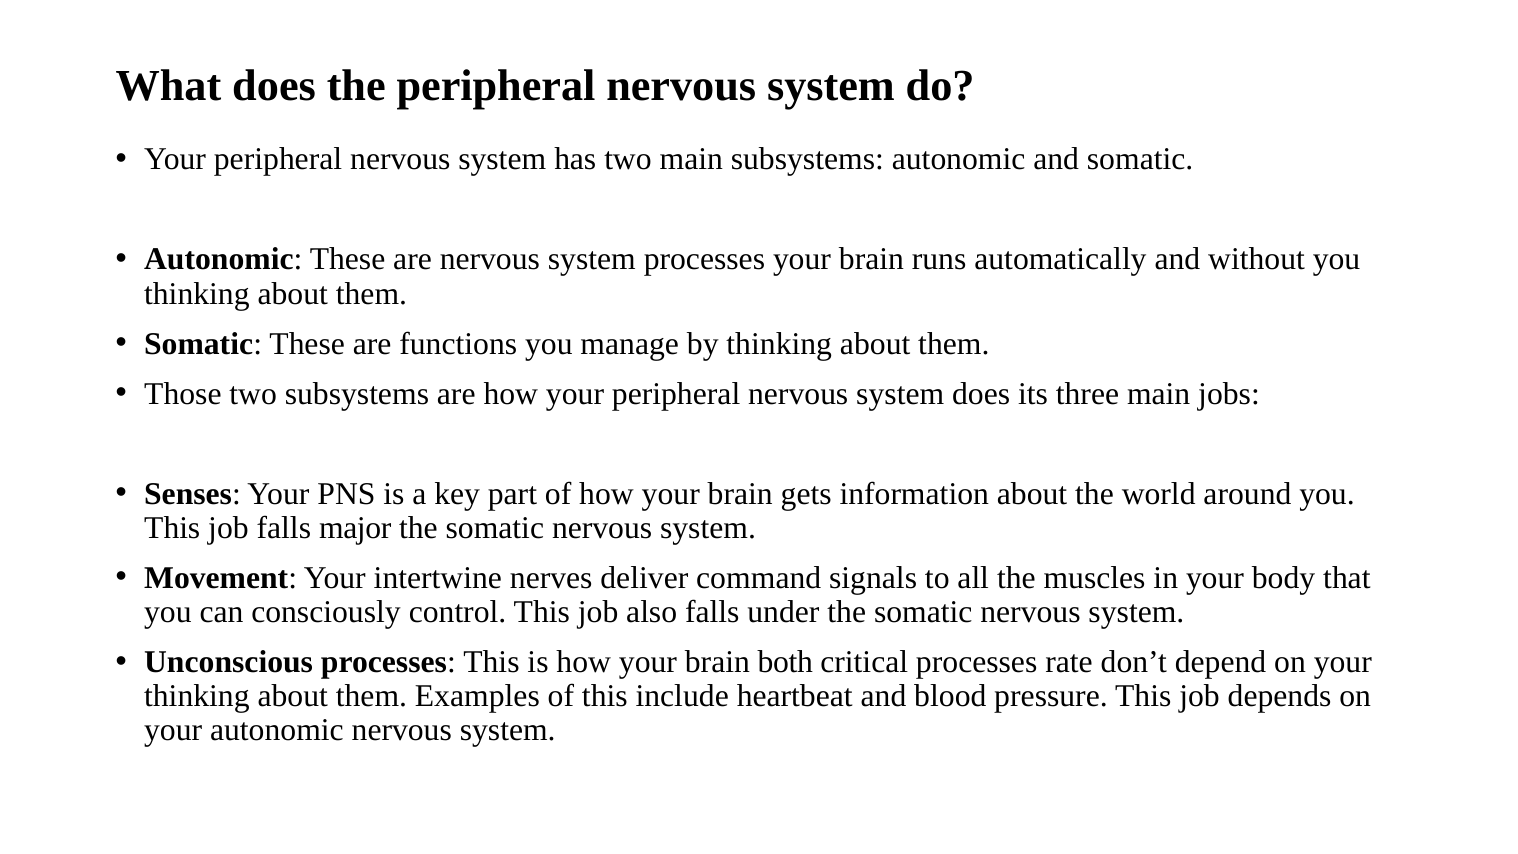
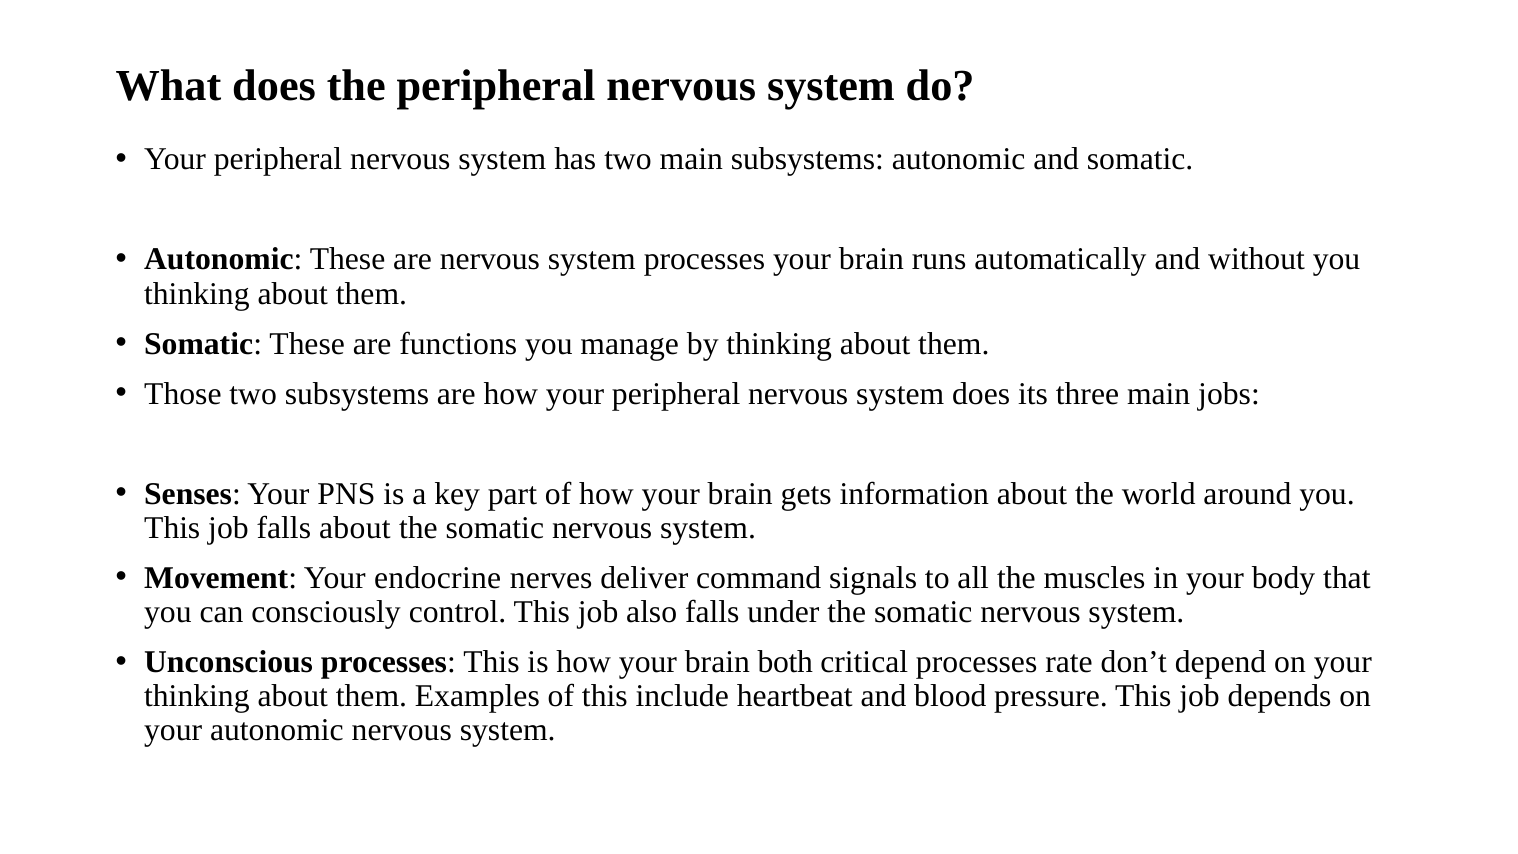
falls major: major -> about
intertwine: intertwine -> endocrine
